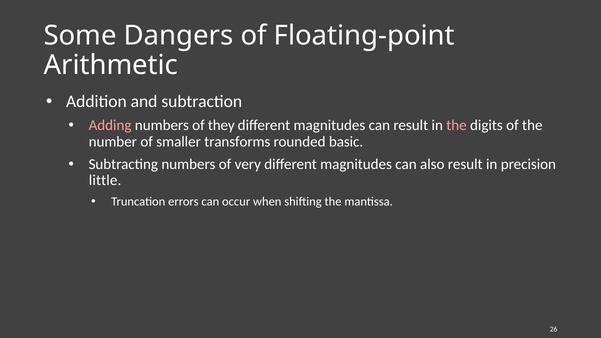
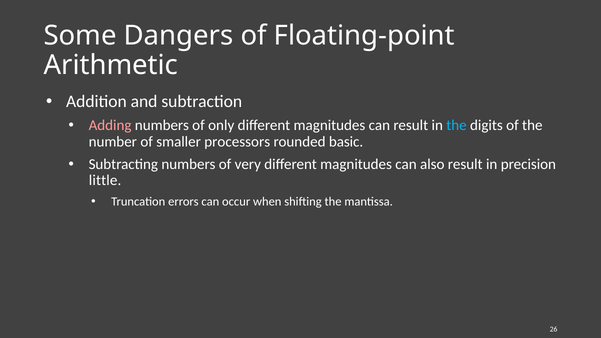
they: they -> only
the at (456, 125) colour: pink -> light blue
transforms: transforms -> processors
